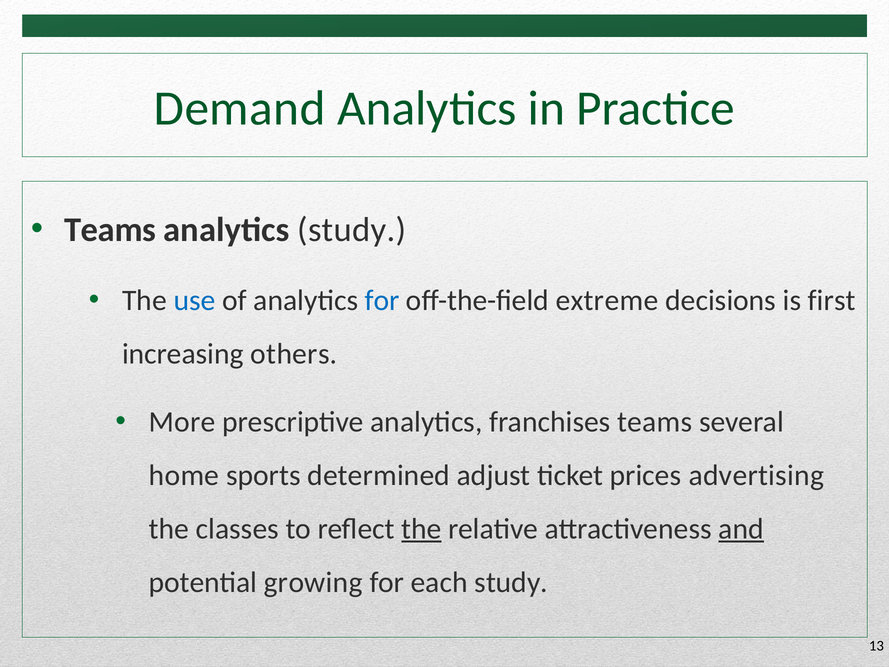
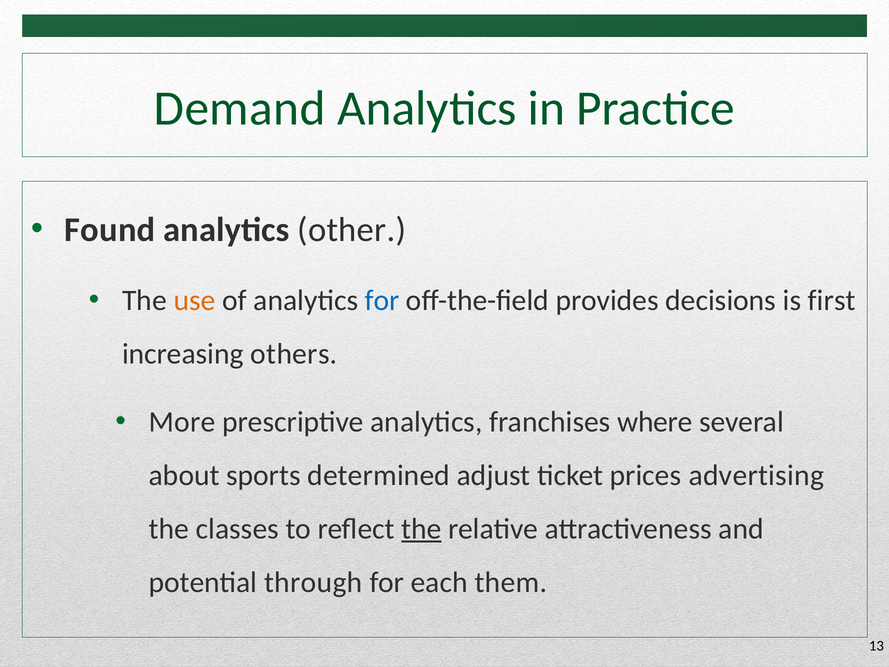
Teams at (110, 230): Teams -> Found
analytics study: study -> other
use colour: blue -> orange
extreme: extreme -> provides
franchises teams: teams -> where
home: home -> about
and underline: present -> none
growing: growing -> through
each study: study -> them
